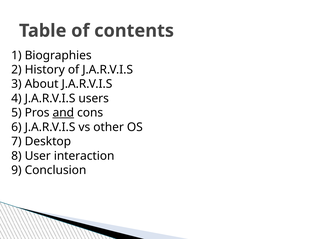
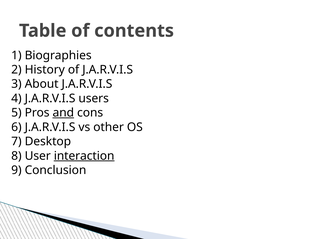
interaction underline: none -> present
